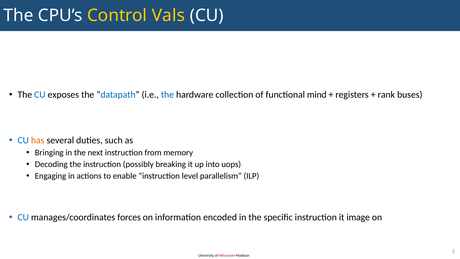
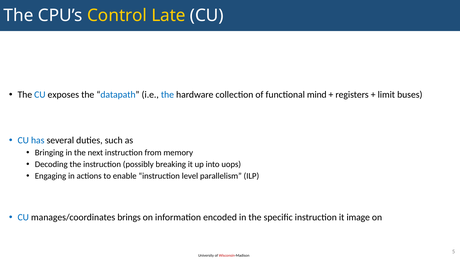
Vals: Vals -> Late
rank: rank -> limit
has colour: orange -> blue
forces: forces -> brings
